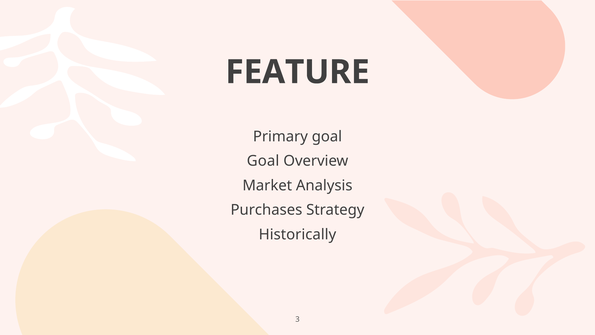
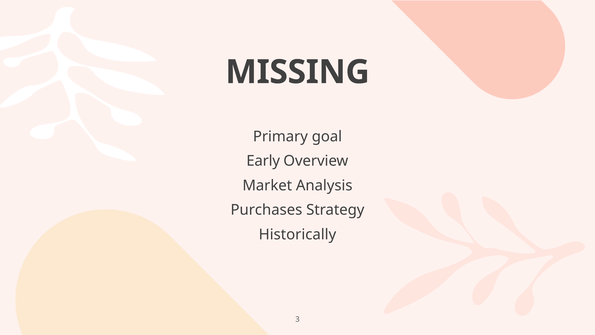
FEATURE: FEATURE -> MISSING
Goal at (263, 161): Goal -> Early
